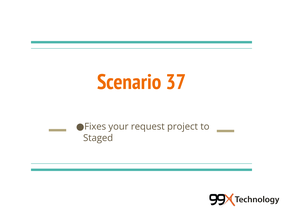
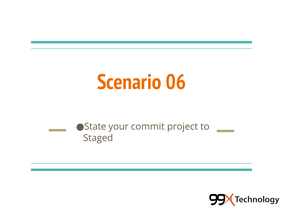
37: 37 -> 06
Fixes: Fixes -> State
request: request -> commit
